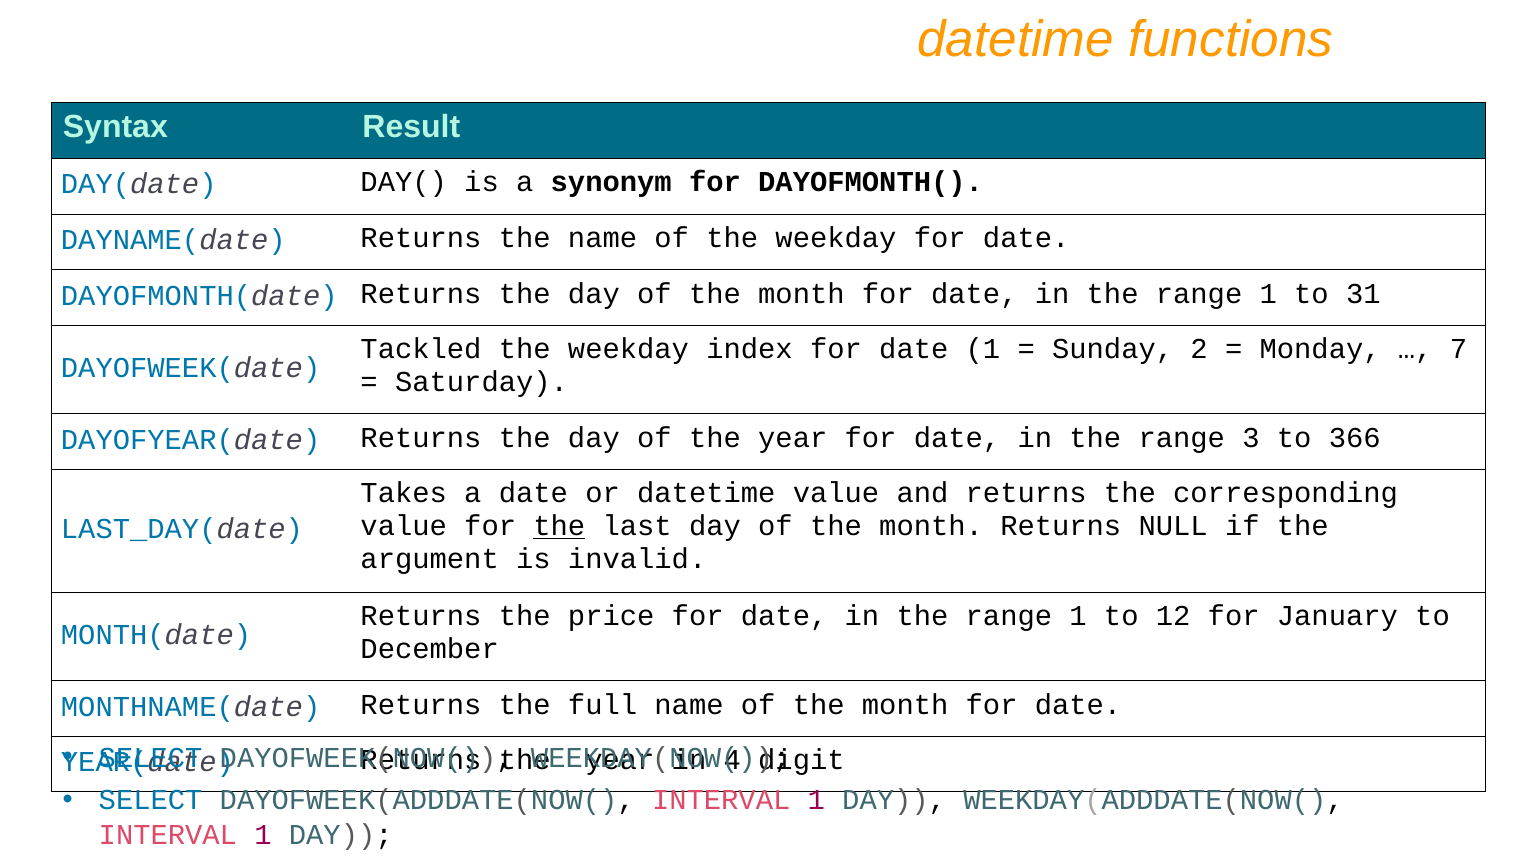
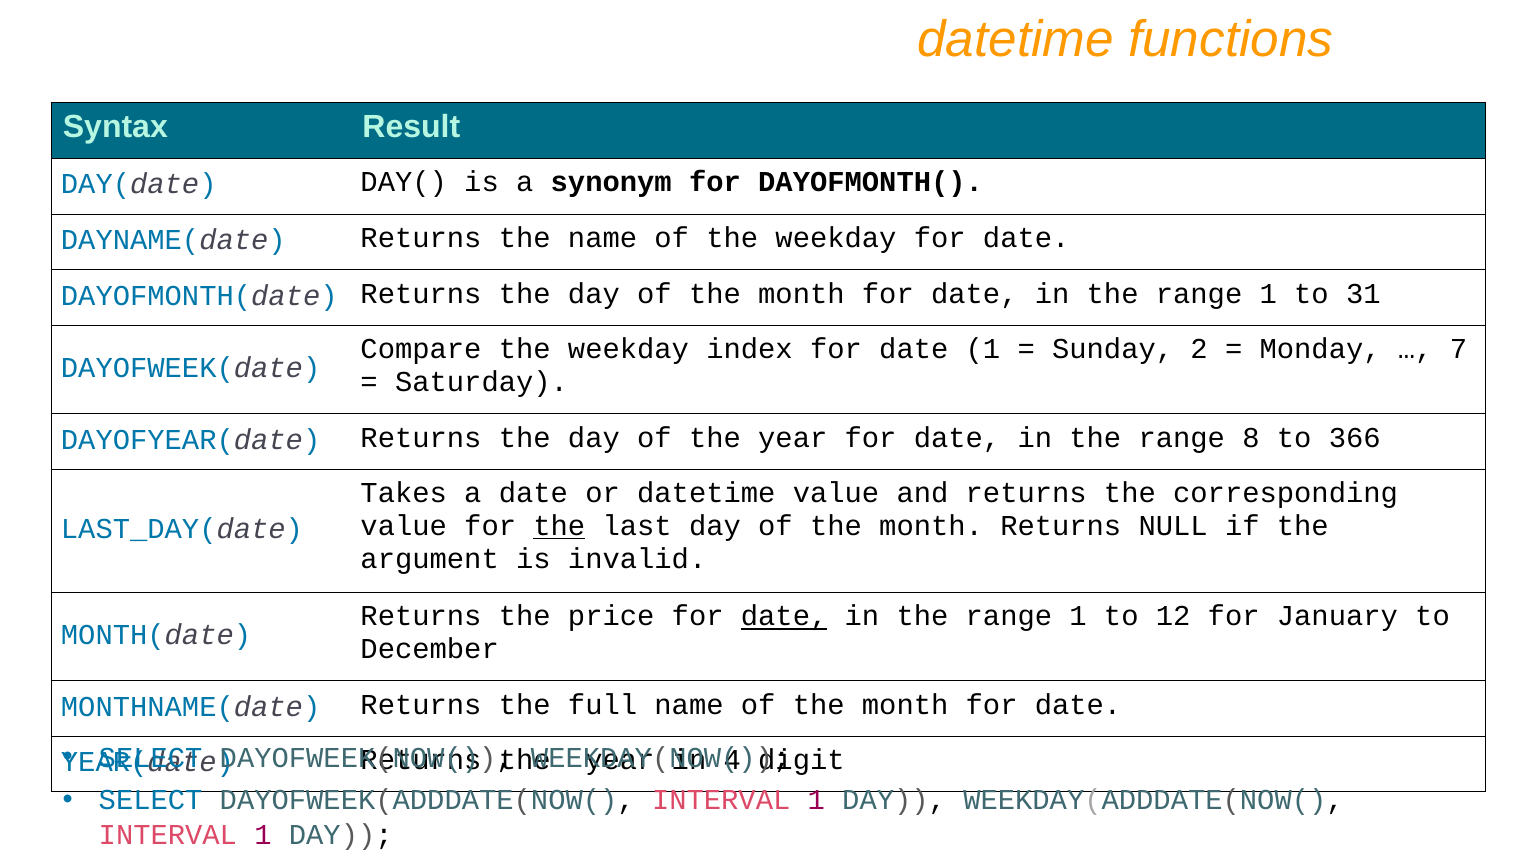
Tackled: Tackled -> Compare
3: 3 -> 8
date at (784, 617) underline: none -> present
